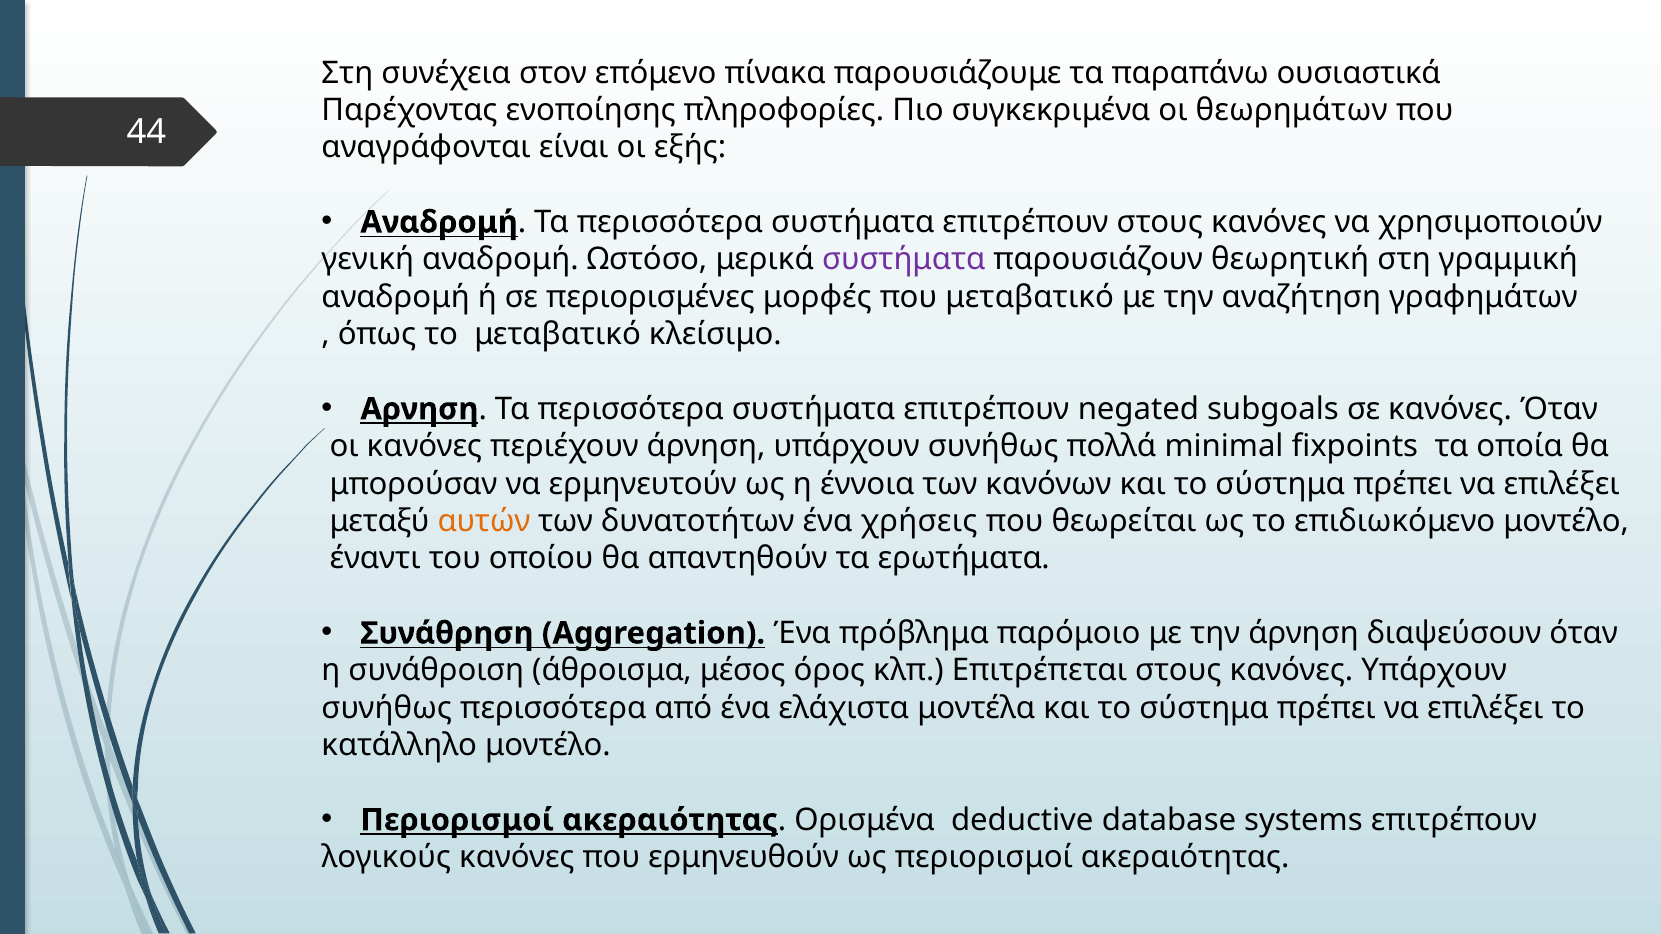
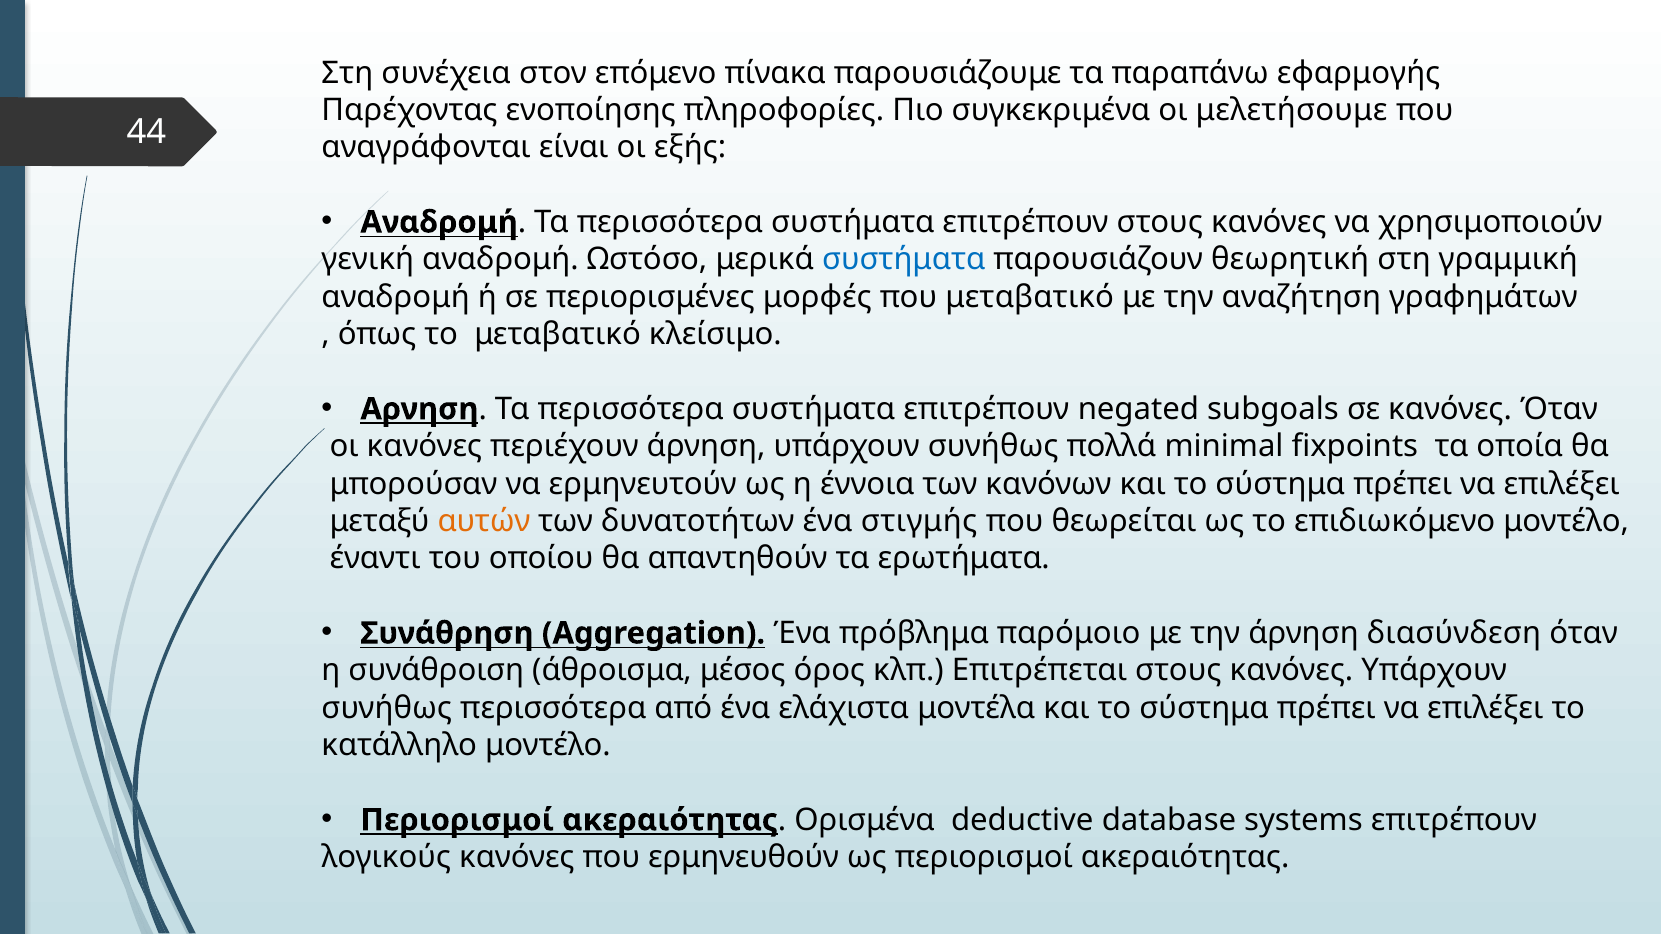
ουσιαστικά: ουσιαστικά -> εφαρμογής
θεωρημάτων: θεωρημάτων -> μελετήσουμε
συστήματα at (904, 260) colour: purple -> blue
χρήσεις: χρήσεις -> στιγμής
διαψεύσουν: διαψεύσουν -> διασύνδεση
